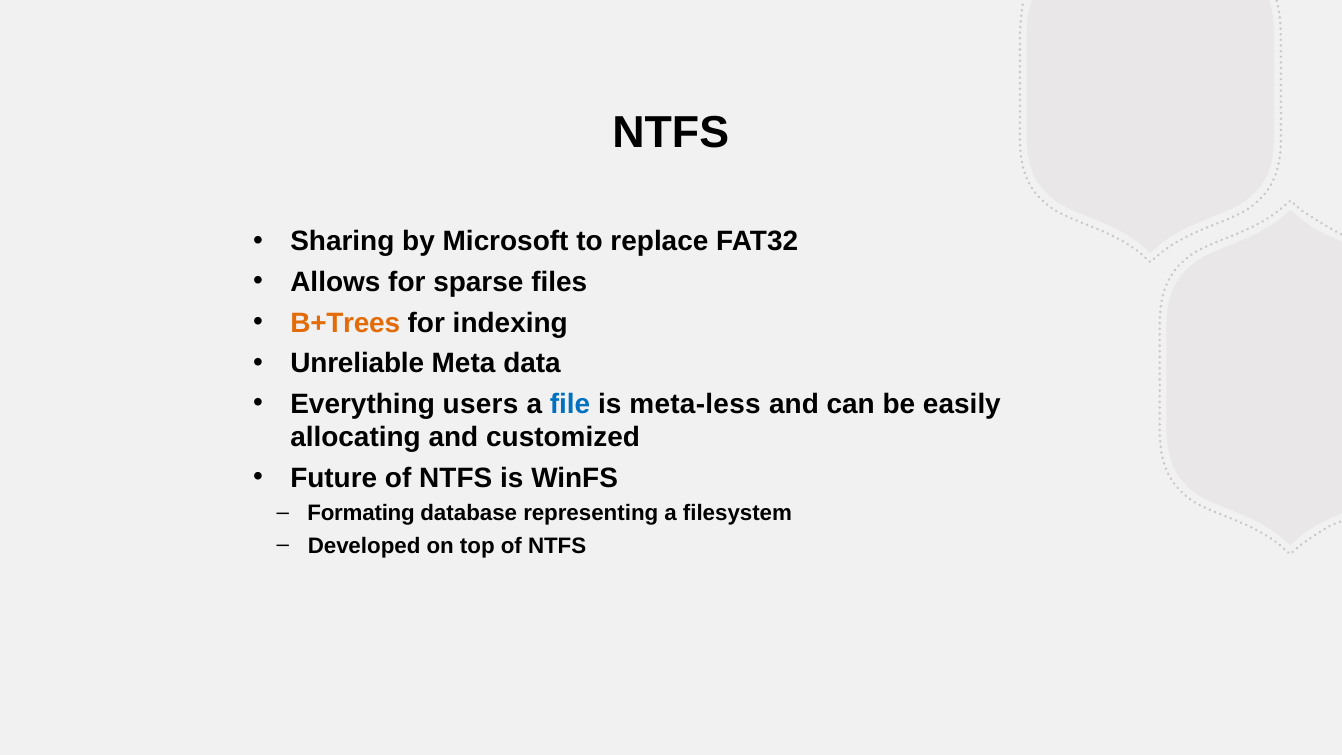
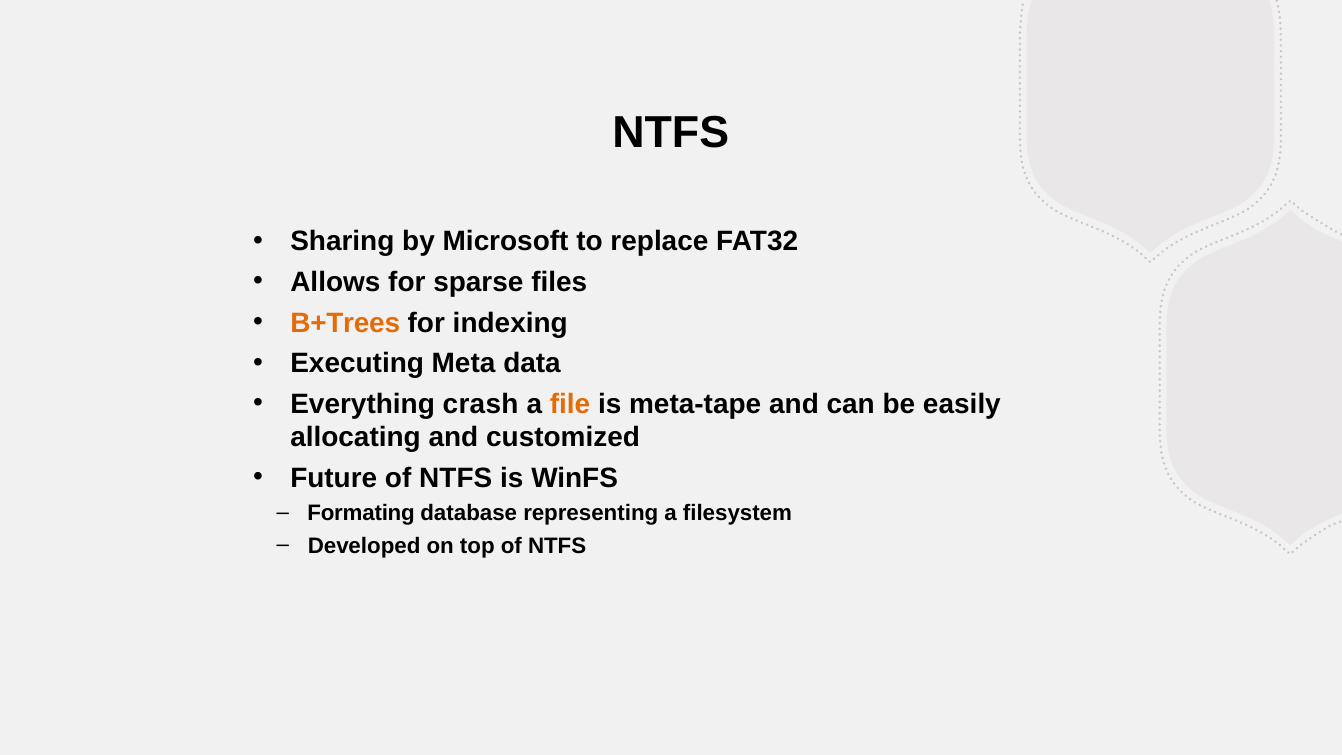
Unreliable: Unreliable -> Executing
users: users -> crash
file colour: blue -> orange
meta-less: meta-less -> meta-tape
